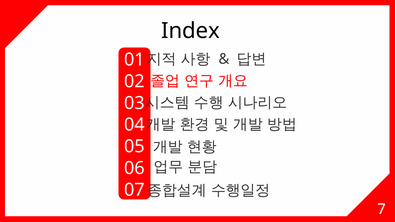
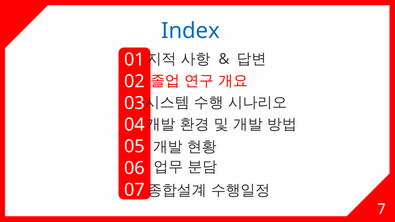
Index colour: black -> blue
